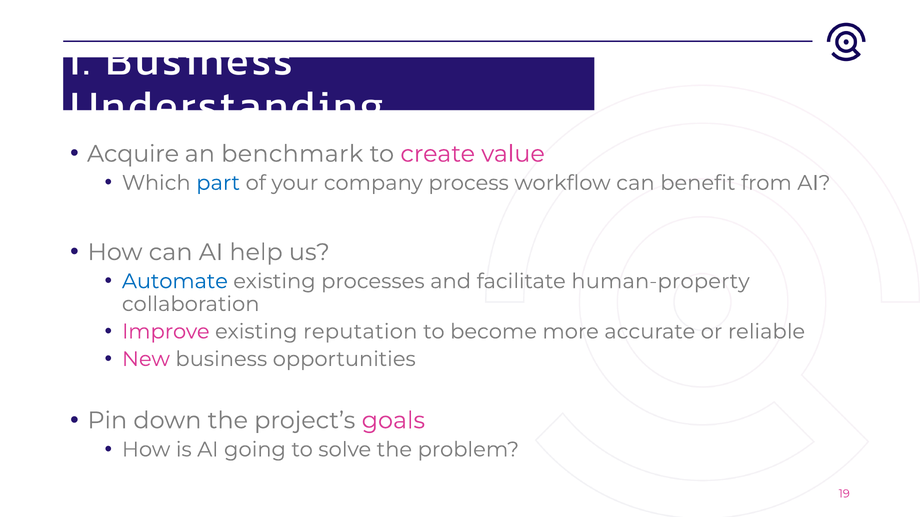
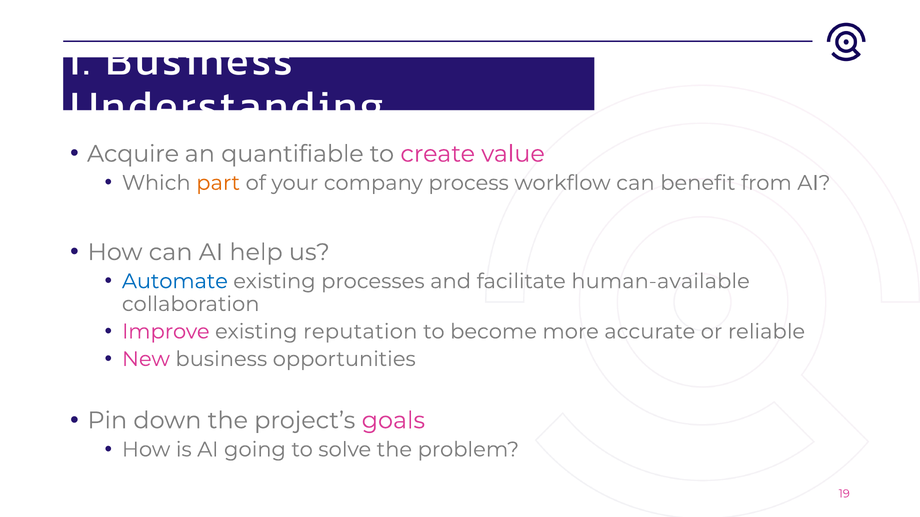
benchmark: benchmark -> quantifiable
part colour: blue -> orange
human-property: human-property -> human-available
